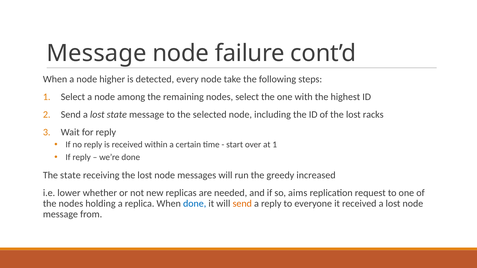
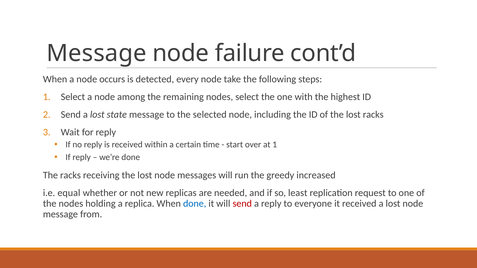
higher: higher -> occurs
The state: state -> racks
lower: lower -> equal
aims: aims -> least
send at (242, 204) colour: orange -> red
